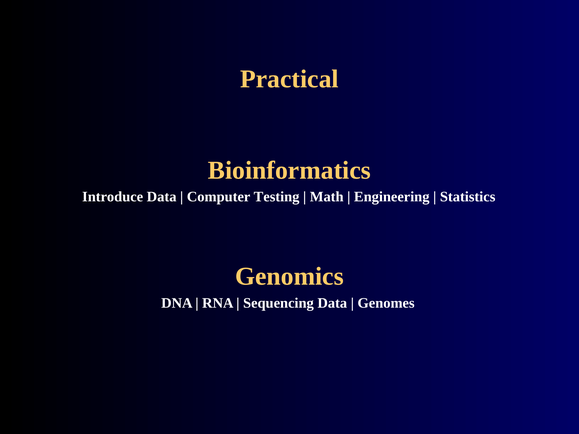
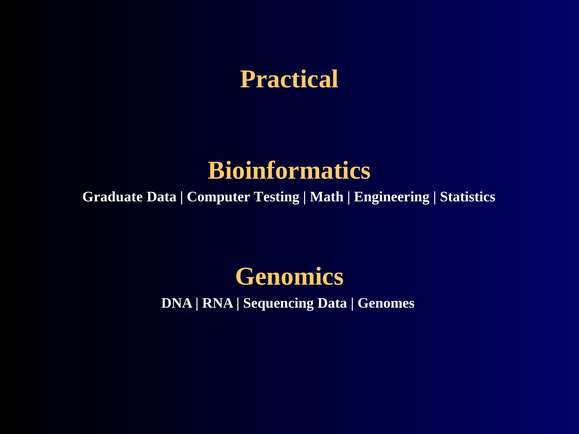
Introduce: Introduce -> Graduate
